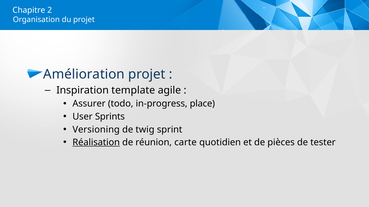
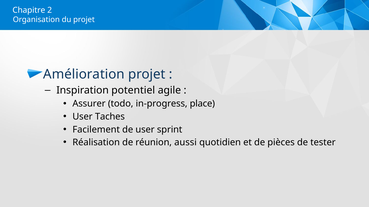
template: template -> potentiel
Sprints: Sprints -> Taches
Versioning: Versioning -> Facilement
de twig: twig -> user
Réalisation underline: present -> none
carte: carte -> aussi
